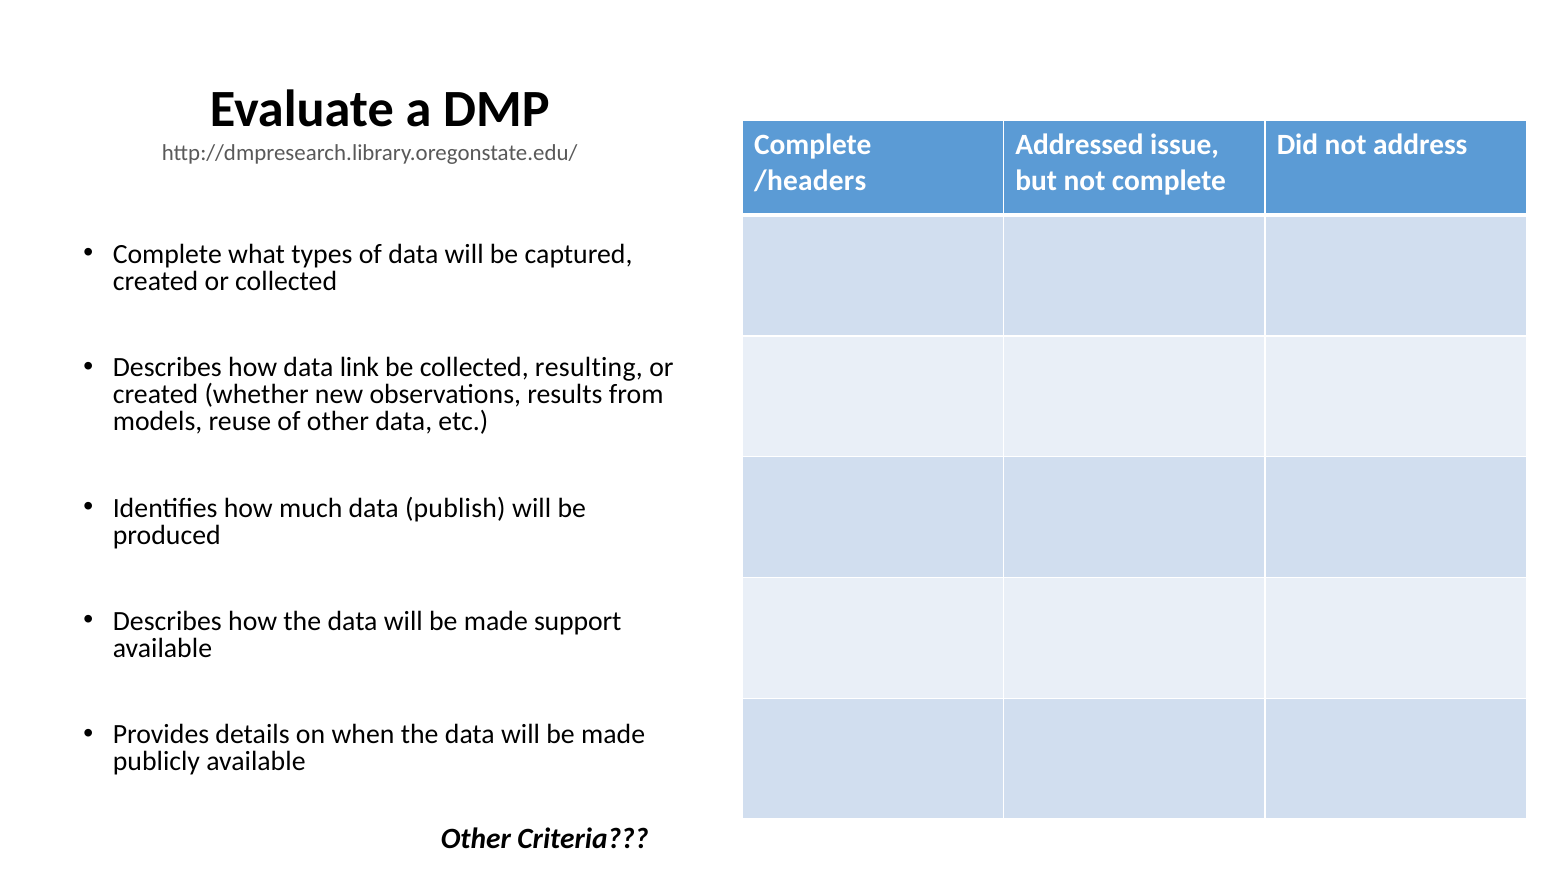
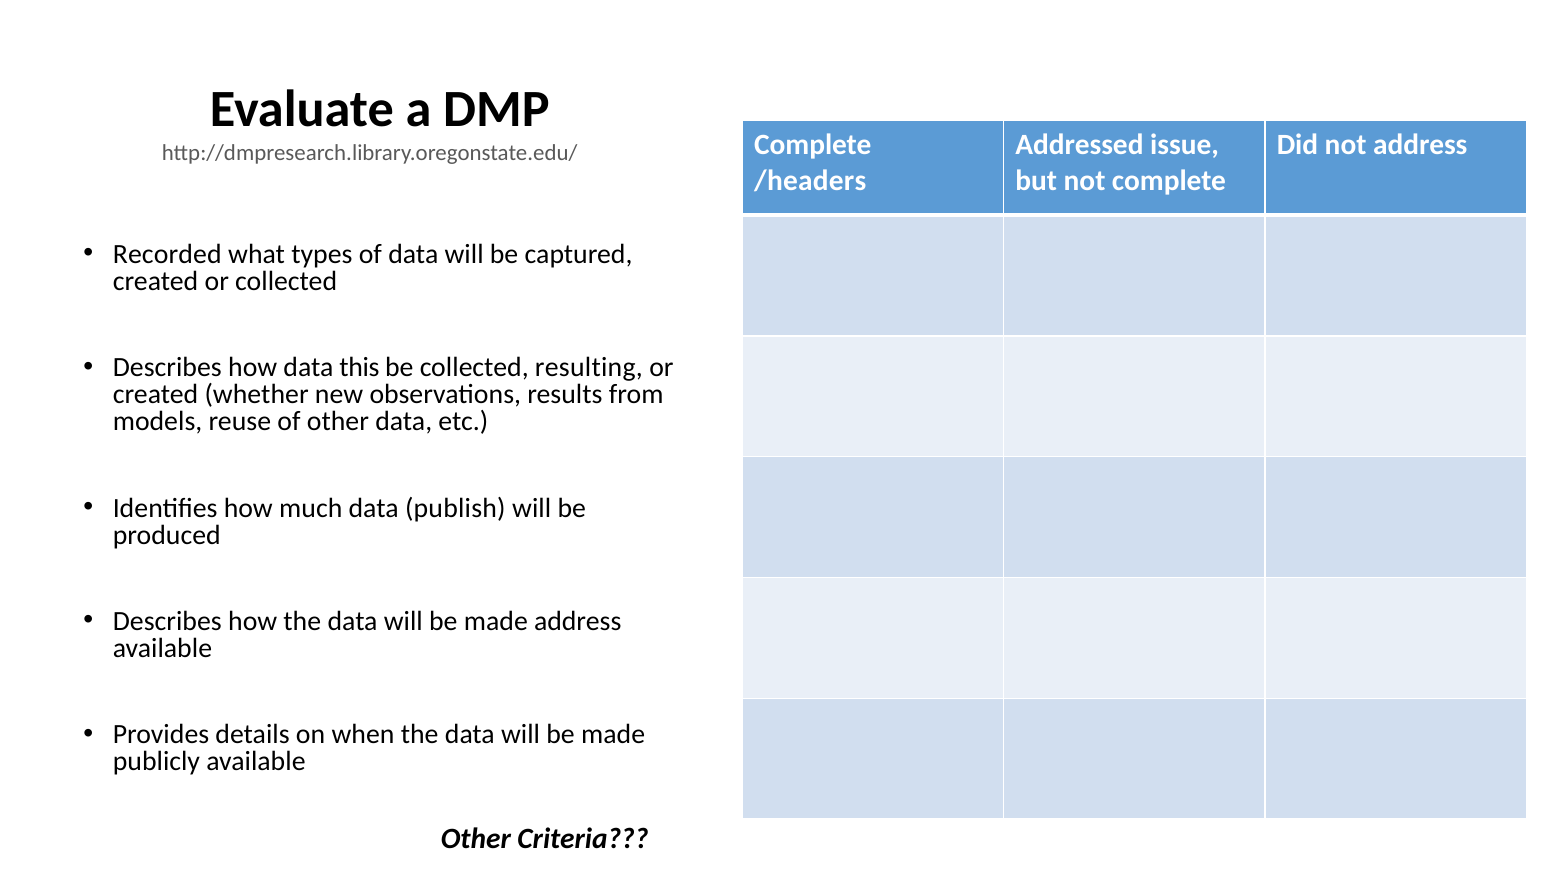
Complete at (167, 254): Complete -> Recorded
link: link -> this
made support: support -> address
